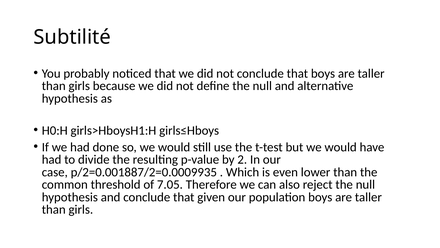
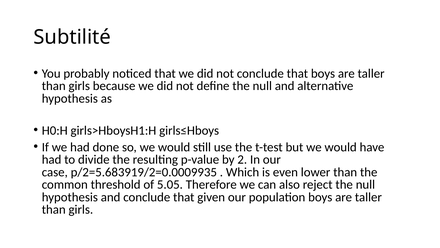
p/2=0.001887/2=0.0009935: p/2=0.001887/2=0.0009935 -> p/2=5.683919/2=0.0009935
7.05: 7.05 -> 5.05
